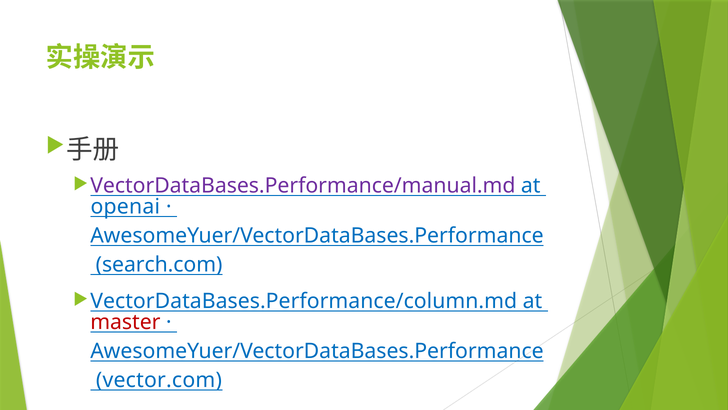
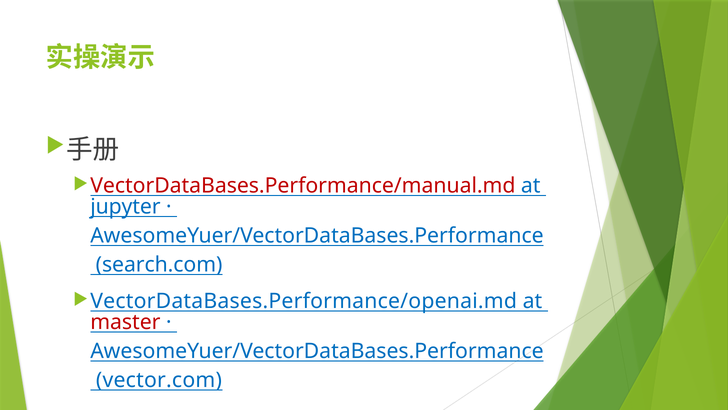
VectorDataBases.Performance/manual.md colour: purple -> red
openai: openai -> jupyter
VectorDataBases.Performance/column.md: VectorDataBases.Performance/column.md -> VectorDataBases.Performance/openai.md
